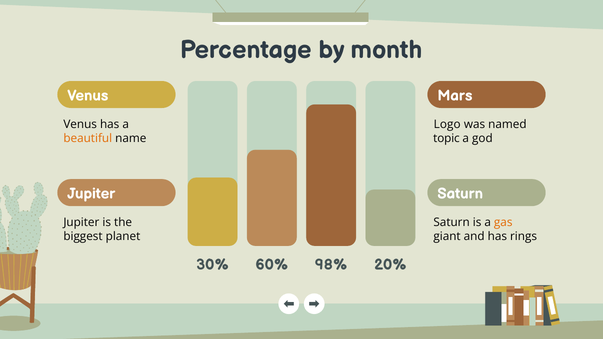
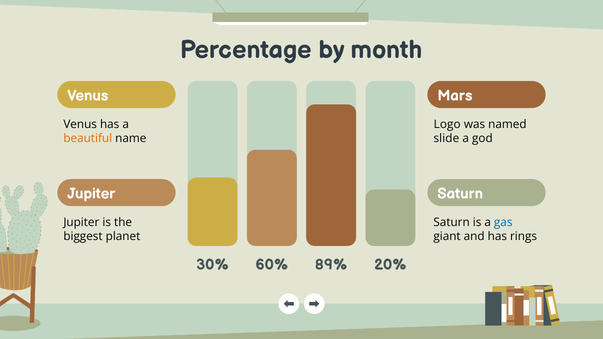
topic: topic -> slide
gas colour: orange -> blue
98%: 98% -> 89%
